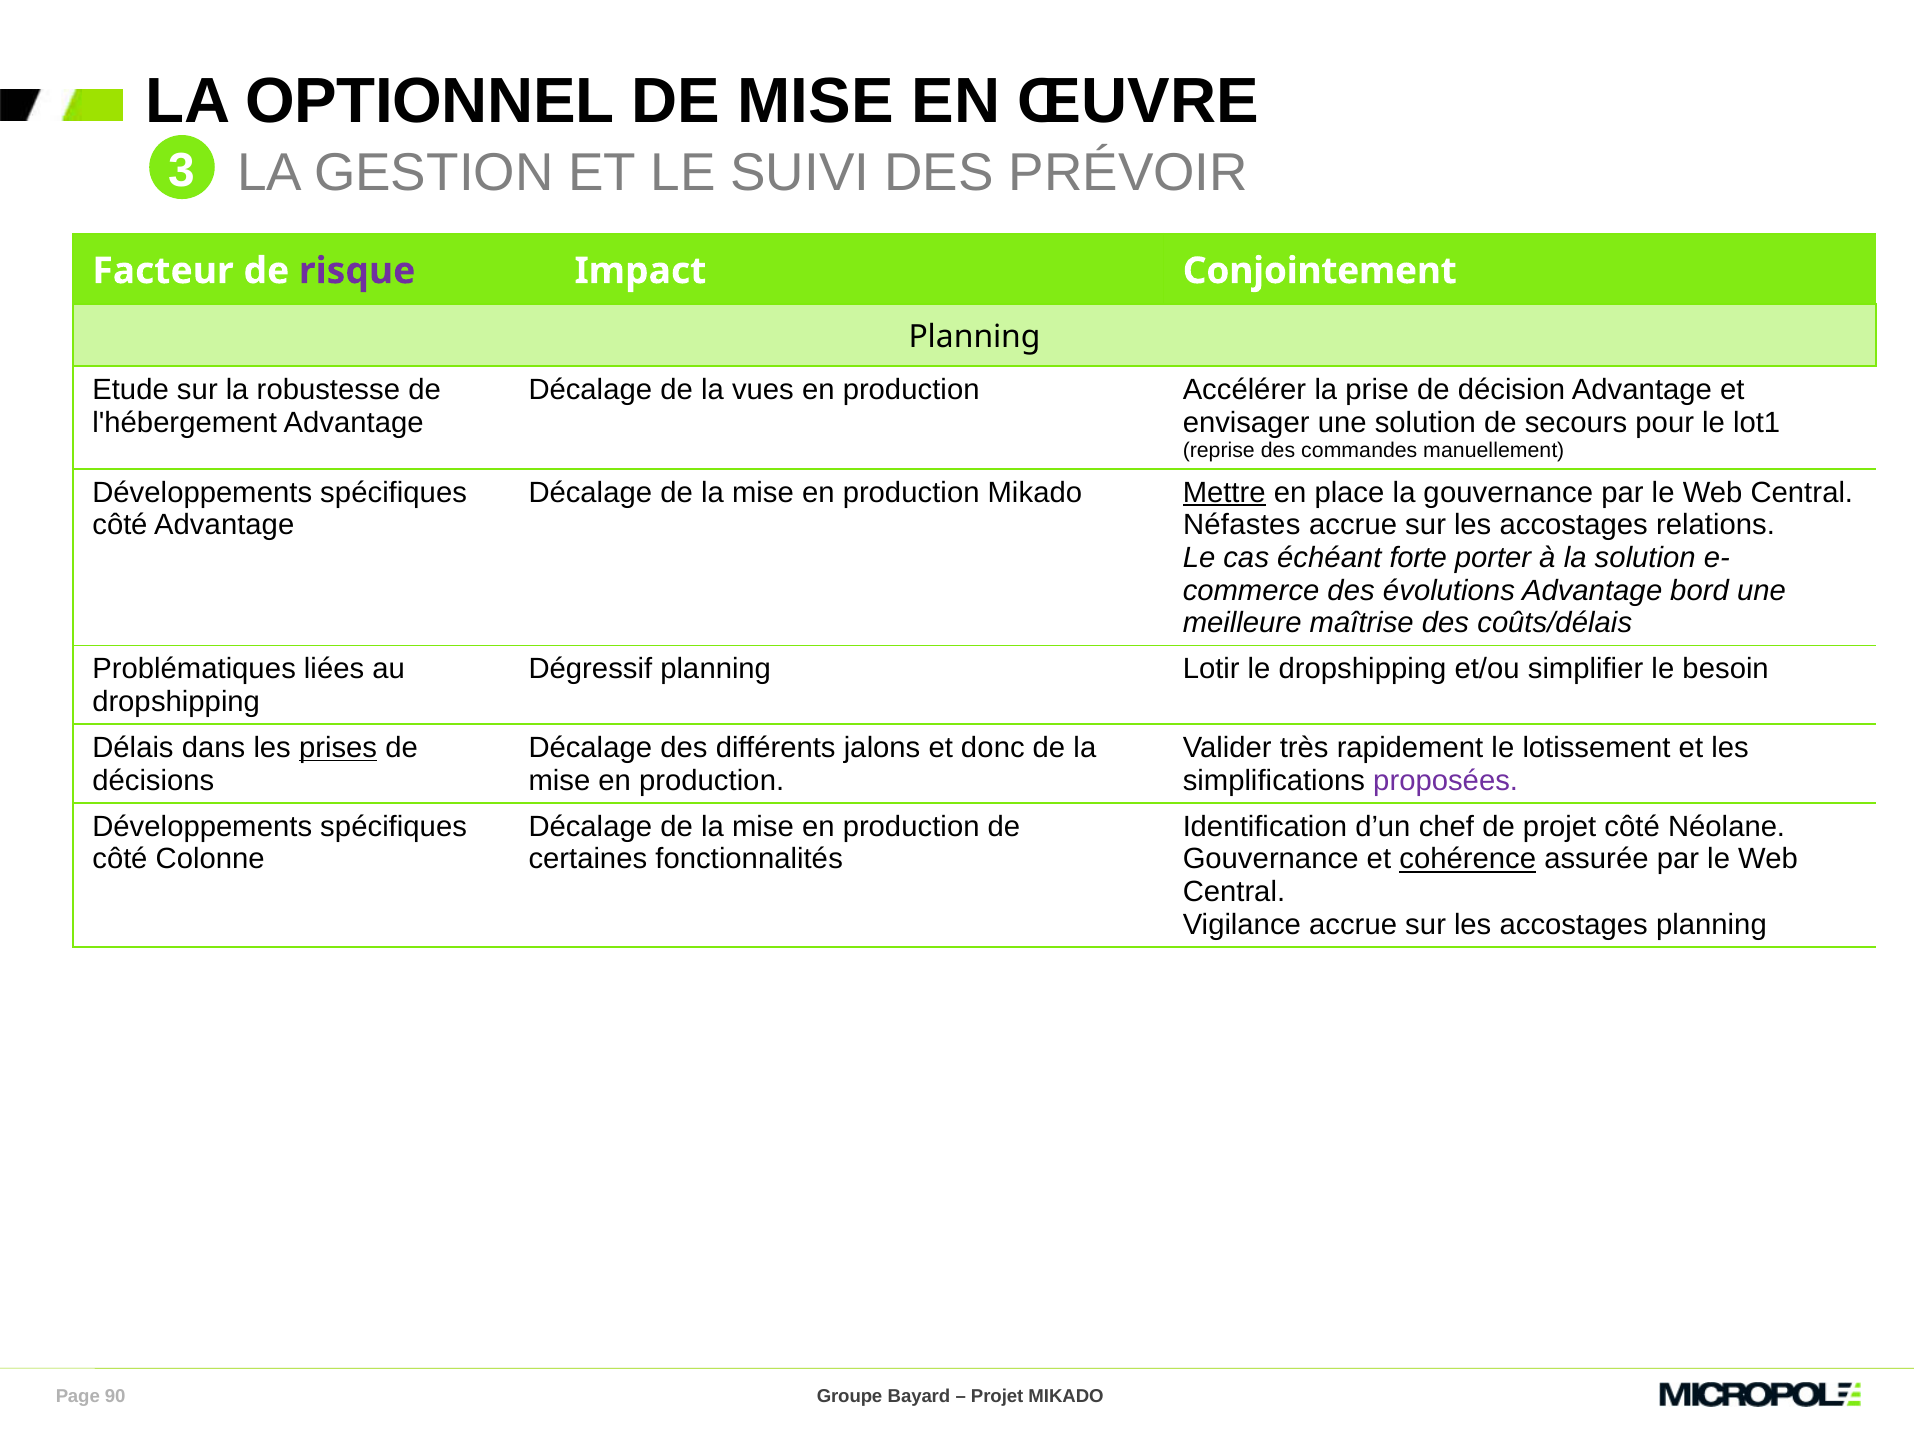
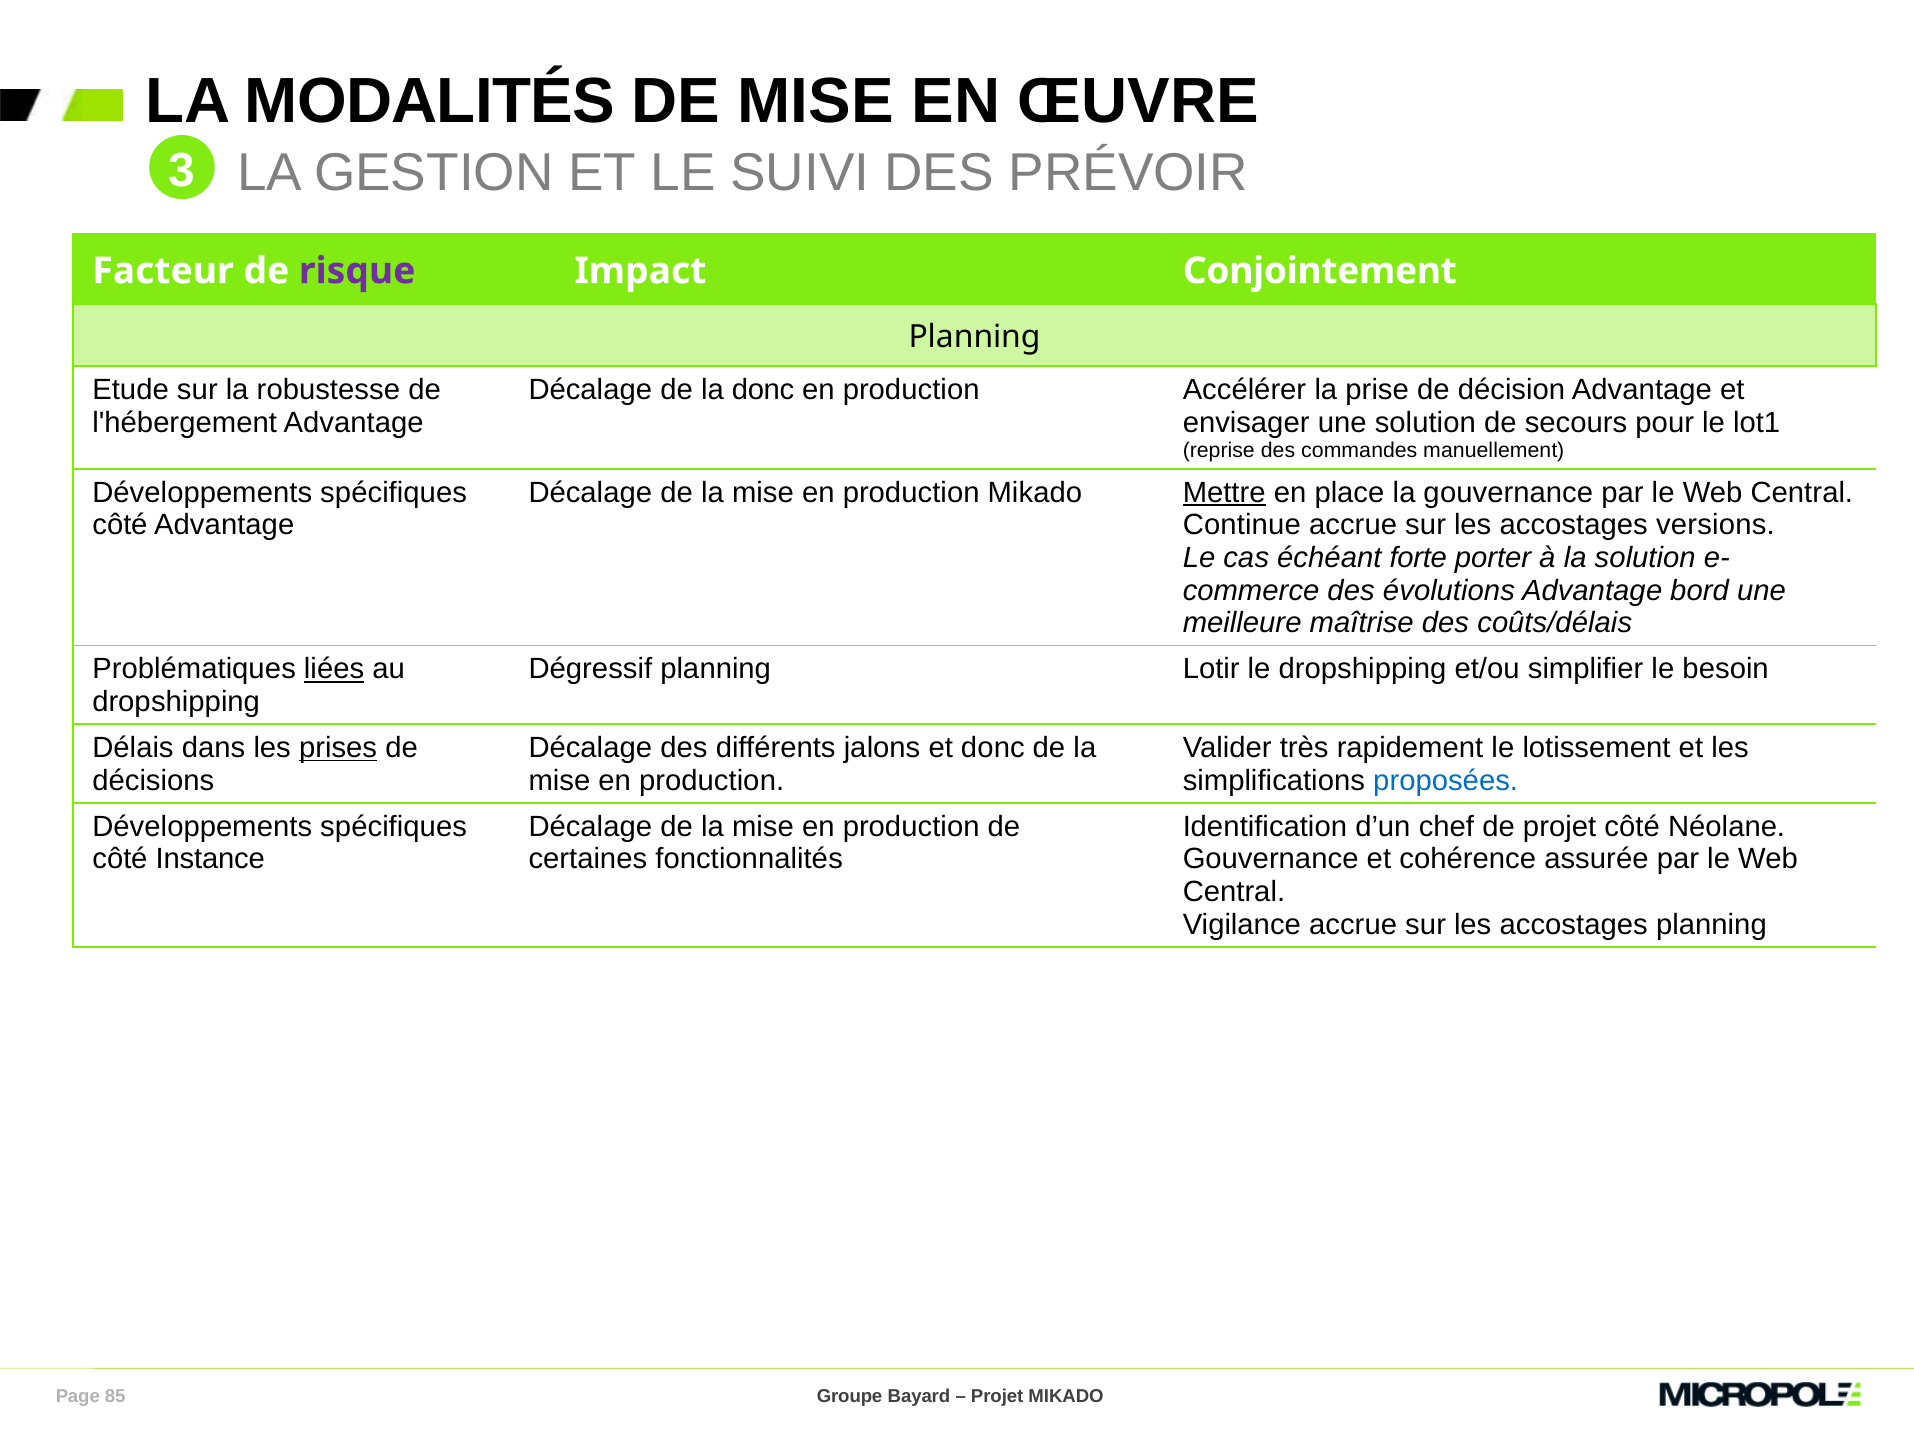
OPTIONNEL: OPTIONNEL -> MODALITÉS
la vues: vues -> donc
Néfastes: Néfastes -> Continue
relations: relations -> versions
liées underline: none -> present
proposées colour: purple -> blue
Colonne: Colonne -> Instance
cohérence underline: present -> none
90: 90 -> 85
